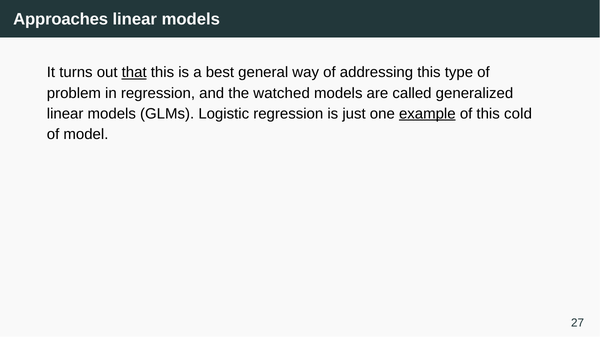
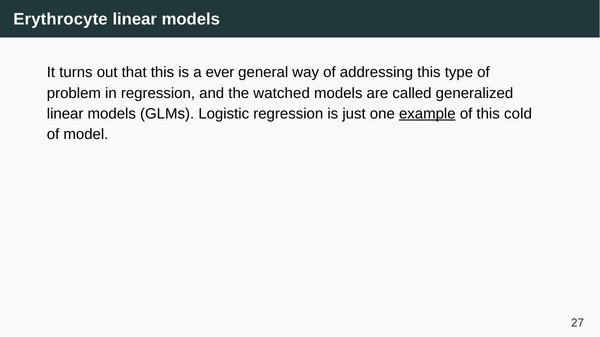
Approaches: Approaches -> Erythrocyte
that underline: present -> none
best: best -> ever
